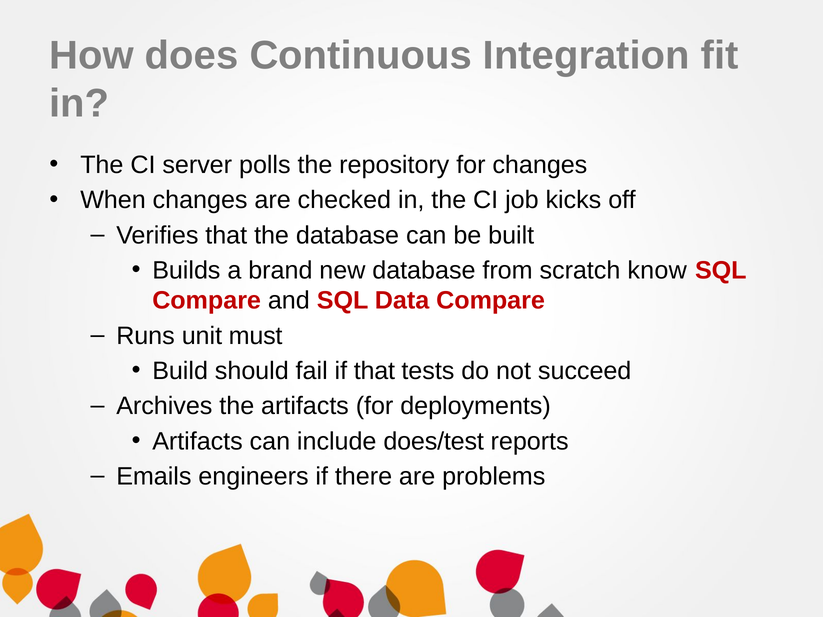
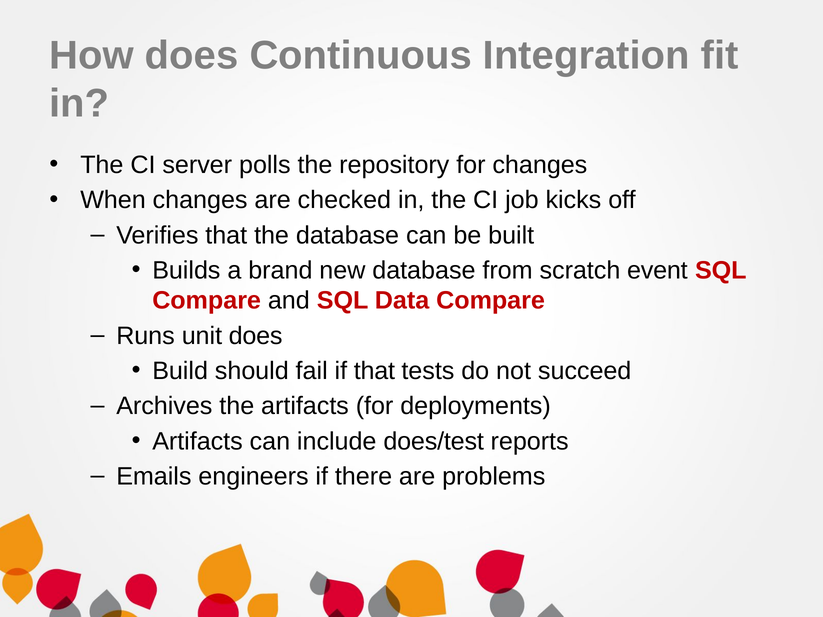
know: know -> event
unit must: must -> does
